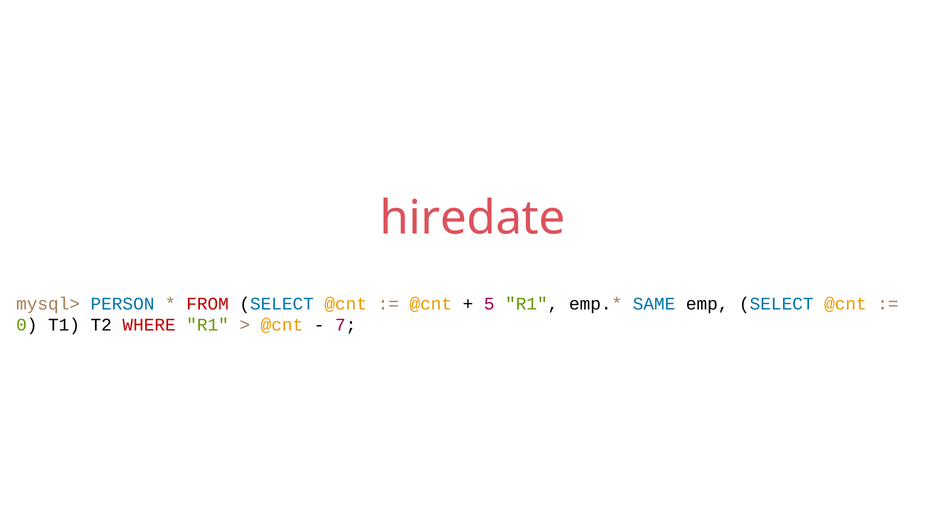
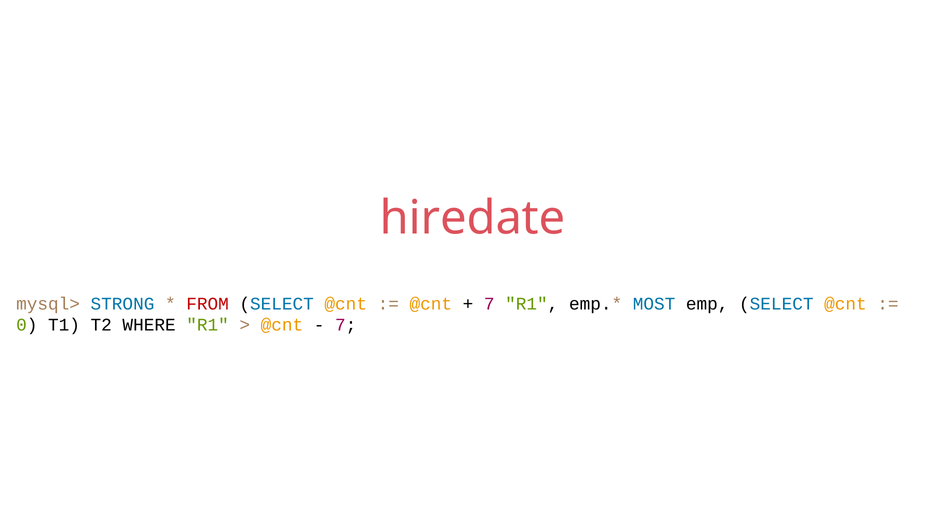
PERSON: PERSON -> STRONG
5 at (489, 303): 5 -> 7
SAME: SAME -> MOST
WHERE colour: red -> black
